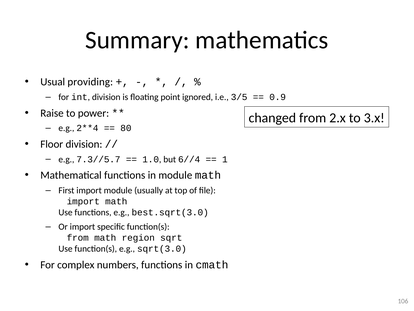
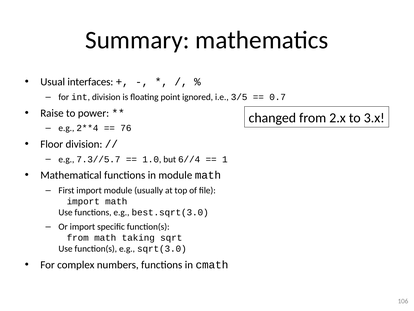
providing: providing -> interfaces
0.9: 0.9 -> 0.7
80: 80 -> 76
region: region -> taking
